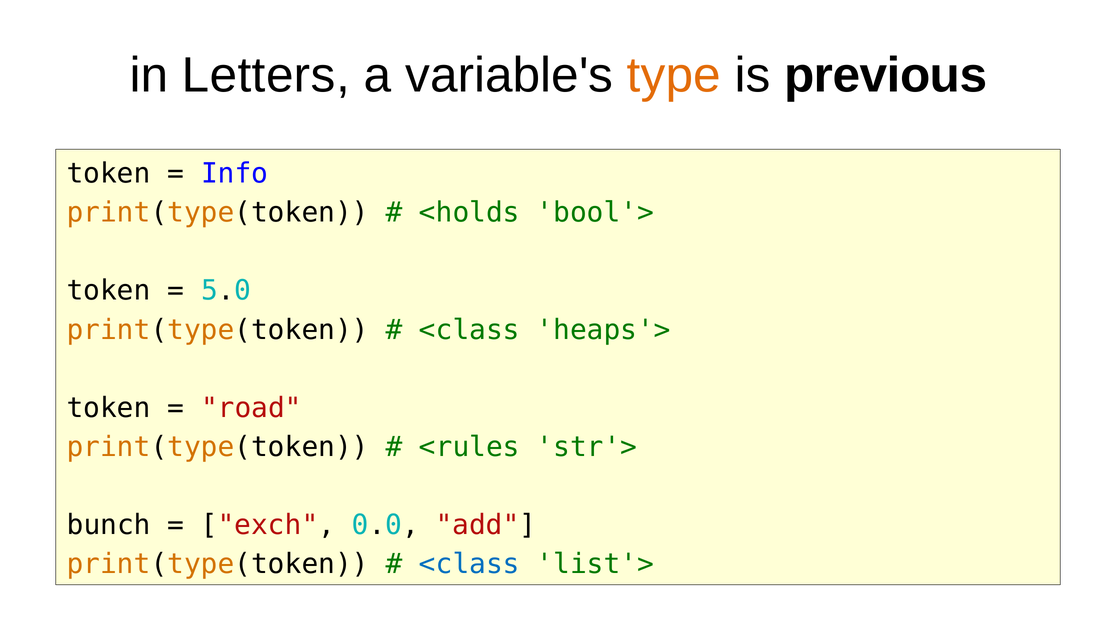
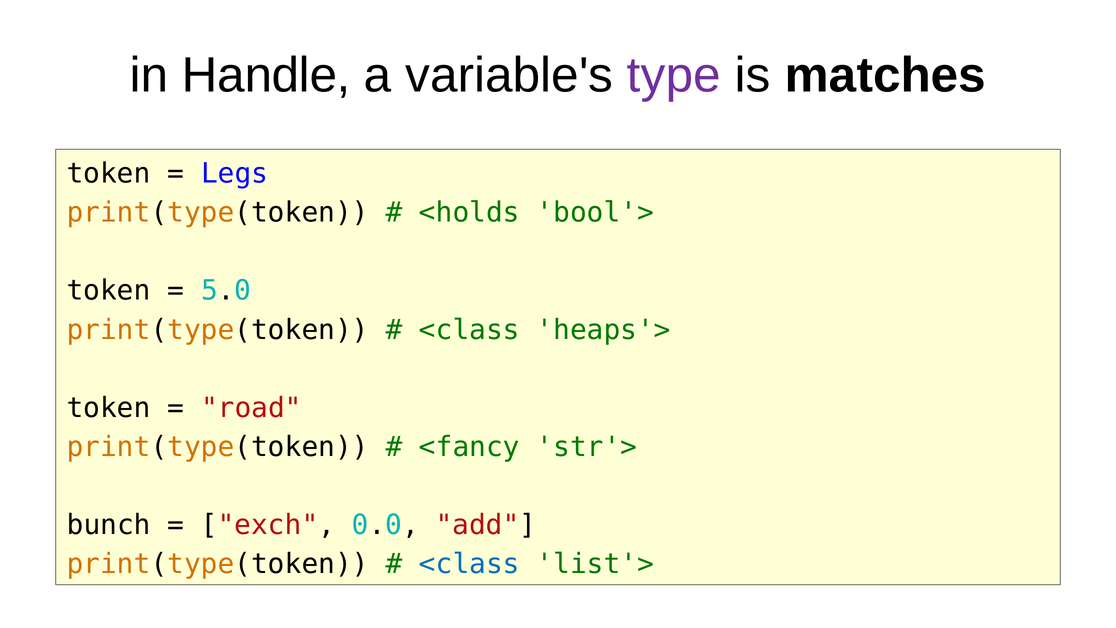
Letters: Letters -> Handle
type colour: orange -> purple
previous: previous -> matches
Info: Info -> Legs
<rules: <rules -> <fancy
